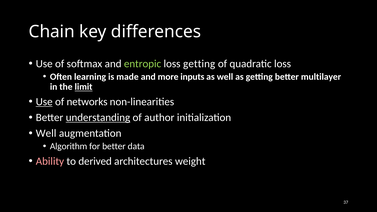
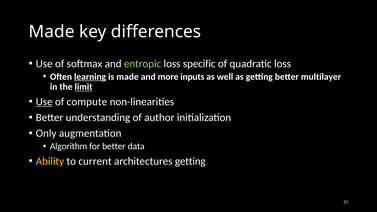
Chain at (52, 32): Chain -> Made
loss getting: getting -> specific
learning underline: none -> present
networks: networks -> compute
understanding underline: present -> none
Well at (46, 133): Well -> Only
Ability colour: pink -> yellow
derived: derived -> current
architectures weight: weight -> getting
